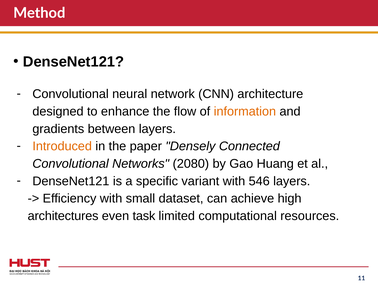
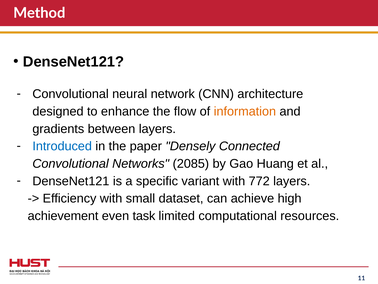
Introduced colour: orange -> blue
2080: 2080 -> 2085
546: 546 -> 772
architectures: architectures -> achievement
